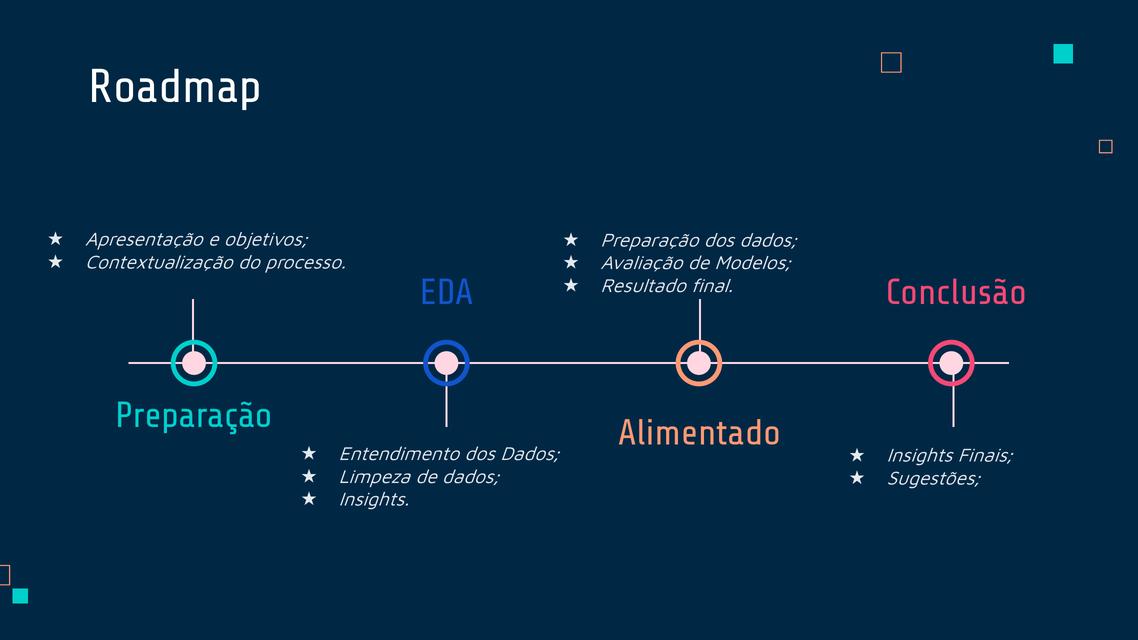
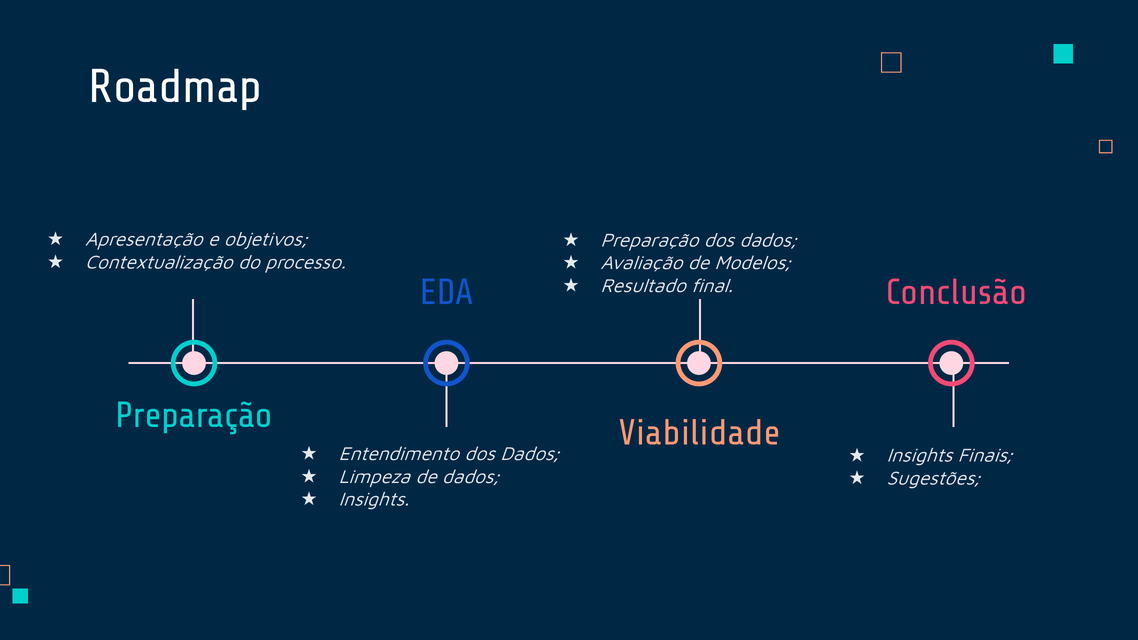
Alimentado: Alimentado -> Viabilidade
